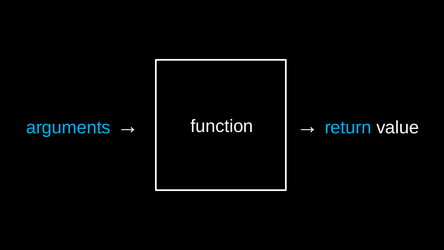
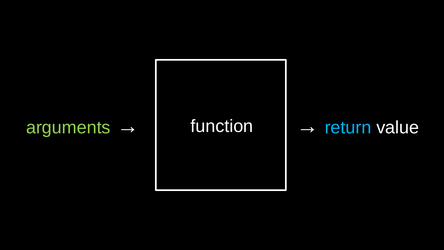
arguments colour: light blue -> light green
